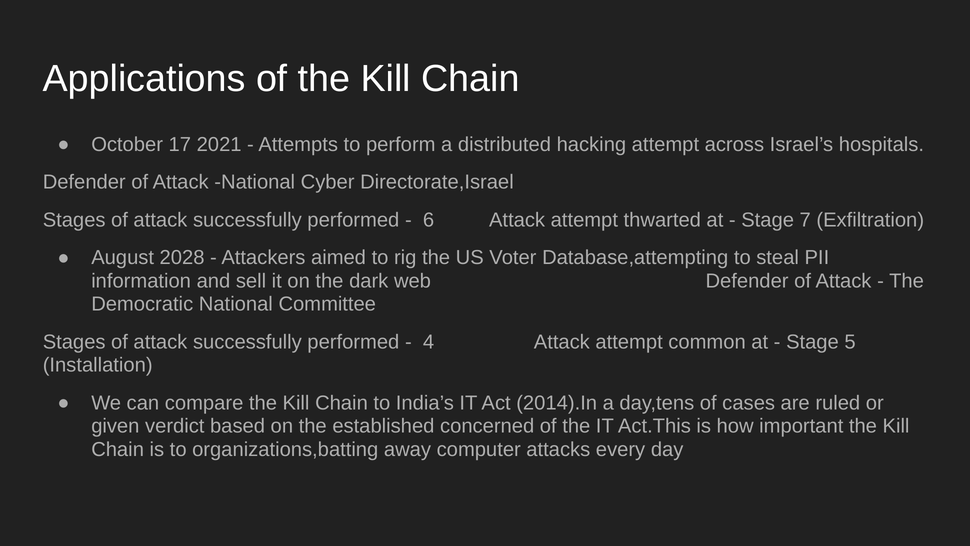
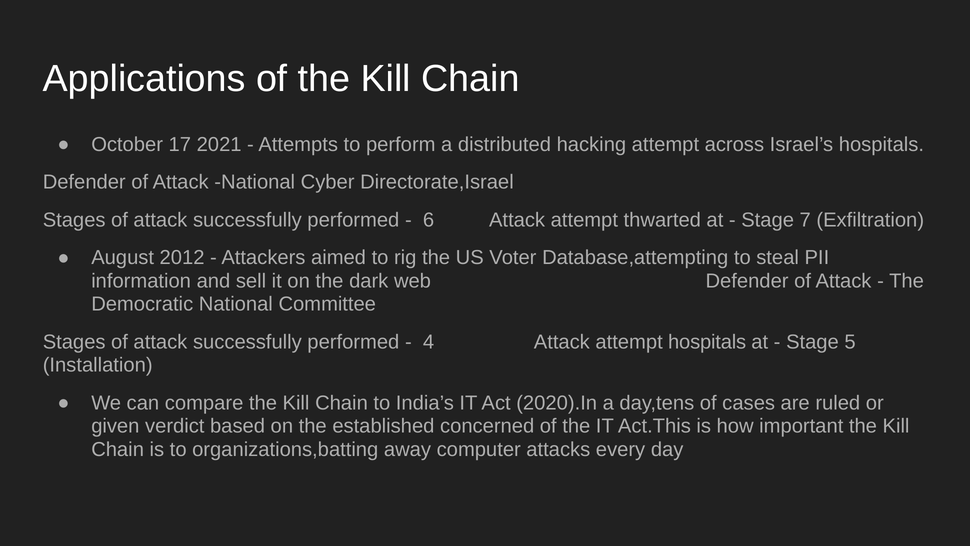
2028: 2028 -> 2012
attempt common: common -> hospitals
2014).In: 2014).In -> 2020).In
